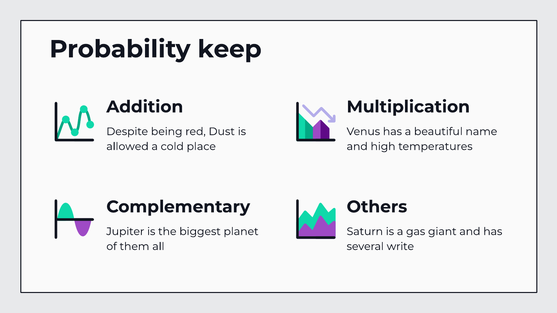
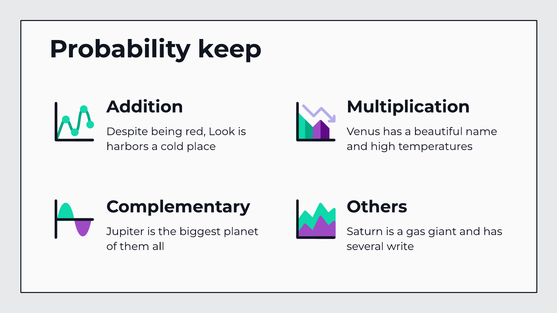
Dust: Dust -> Look
allowed: allowed -> harbors
